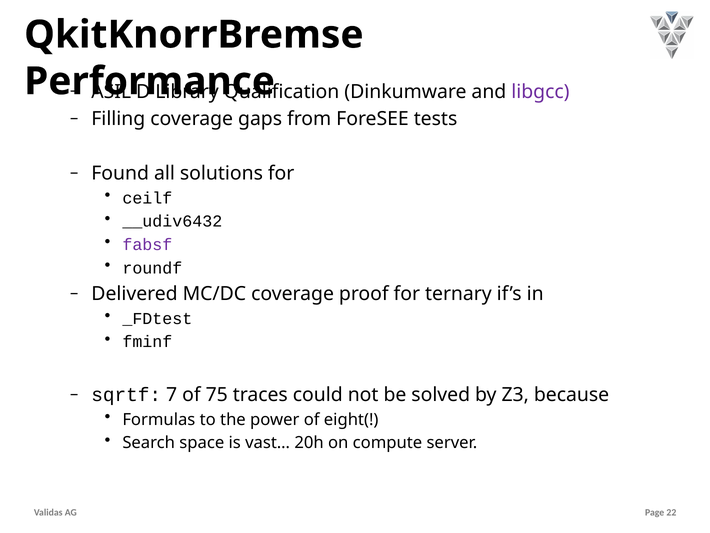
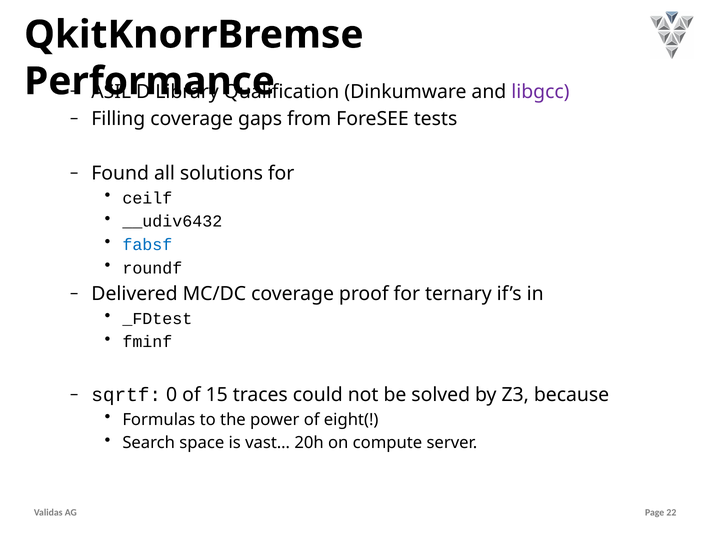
fabsf colour: purple -> blue
7: 7 -> 0
75: 75 -> 15
